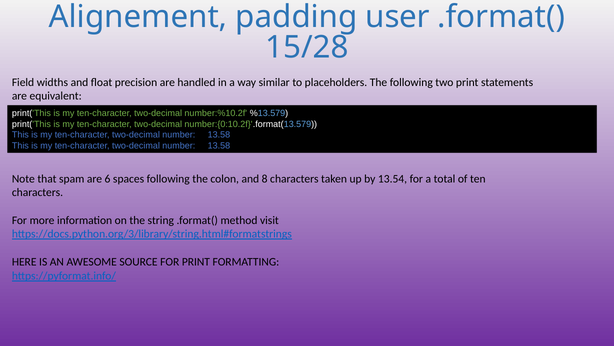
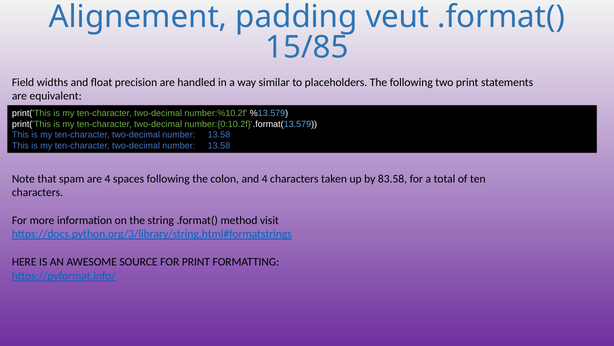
user: user -> veut
15/28: 15/28 -> 15/85
are 6: 6 -> 4
and 8: 8 -> 4
13.54: 13.54 -> 83.58
